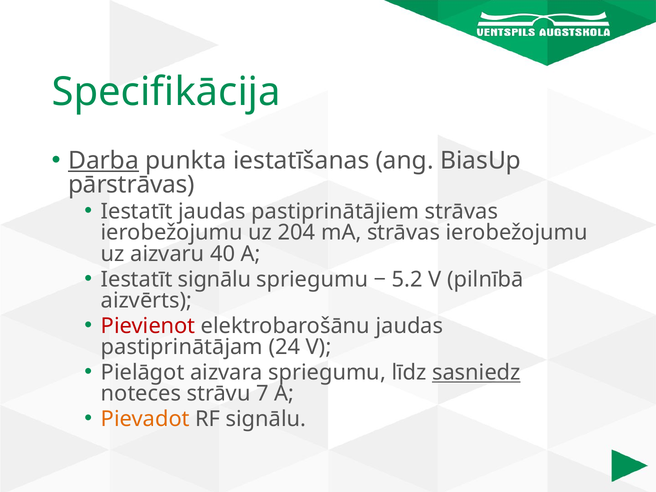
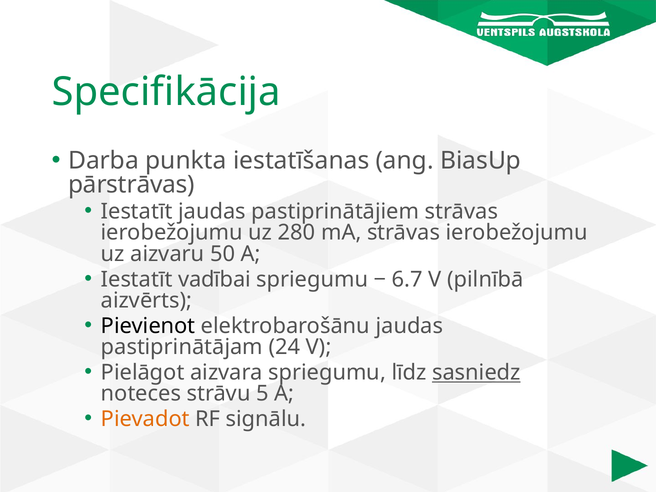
Darba underline: present -> none
204: 204 -> 280
40: 40 -> 50
Iestatīt signālu: signālu -> vadībai
5.2: 5.2 -> 6.7
Pievienot colour: red -> black
7: 7 -> 5
